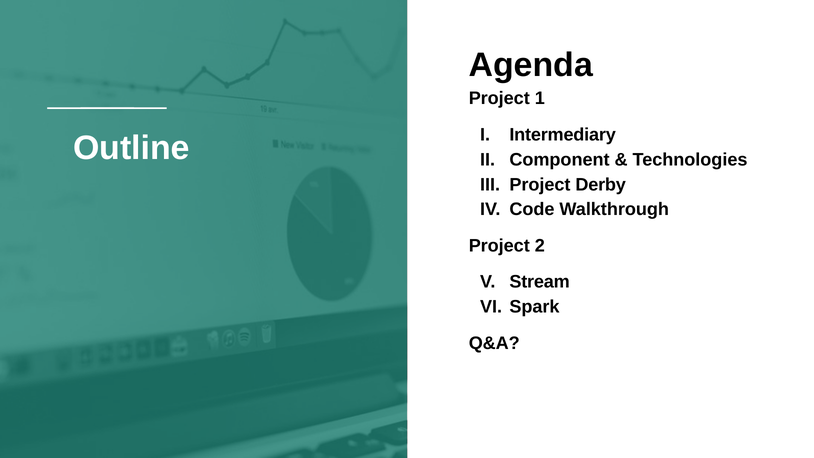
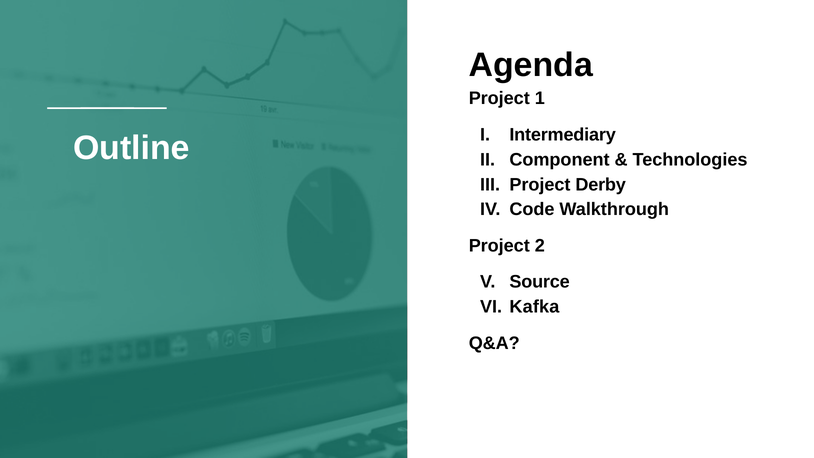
Stream: Stream -> Source
Spark: Spark -> Kafka
